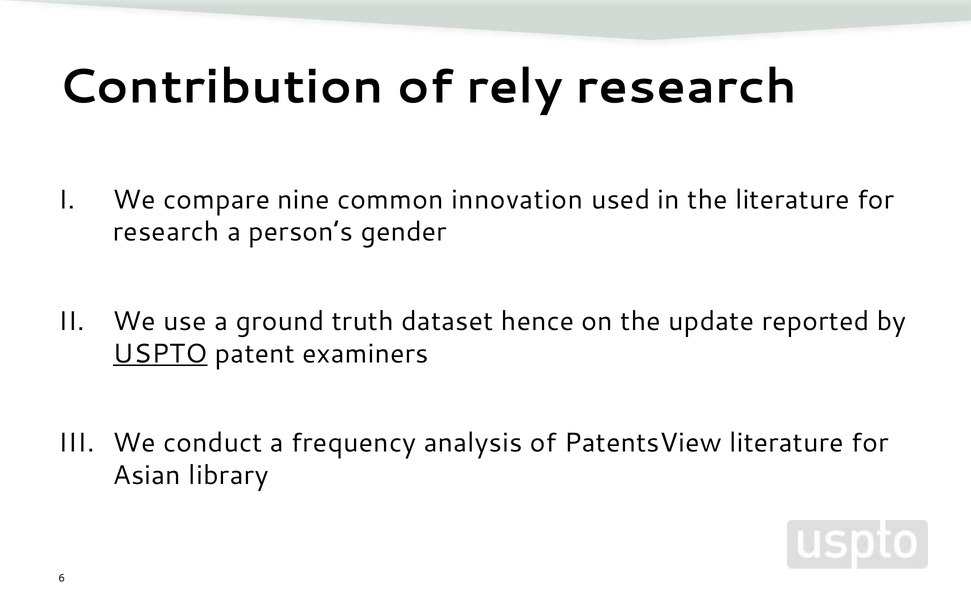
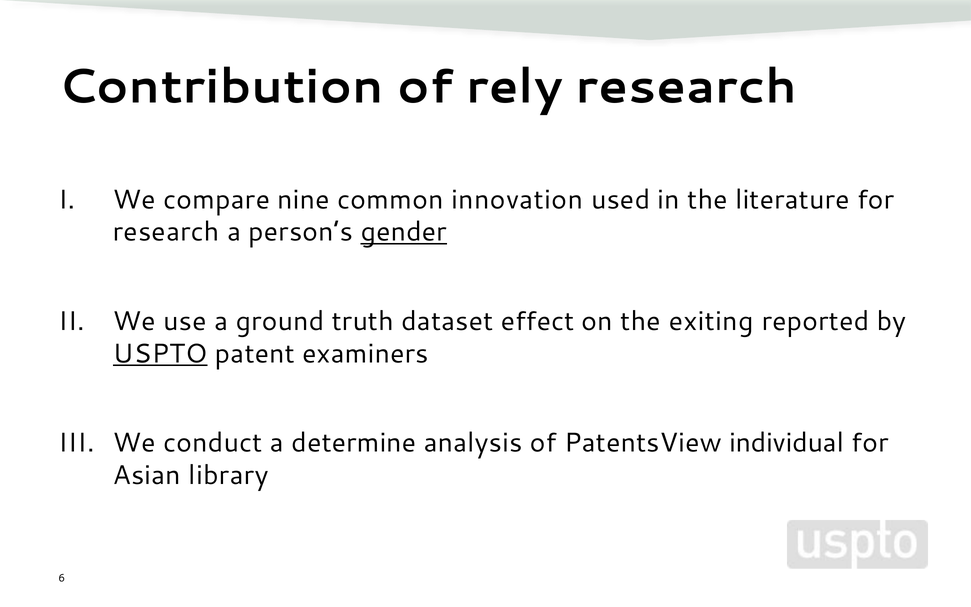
gender underline: none -> present
hence: hence -> effect
update: update -> exiting
frequency: frequency -> determine
PatentsView literature: literature -> individual
